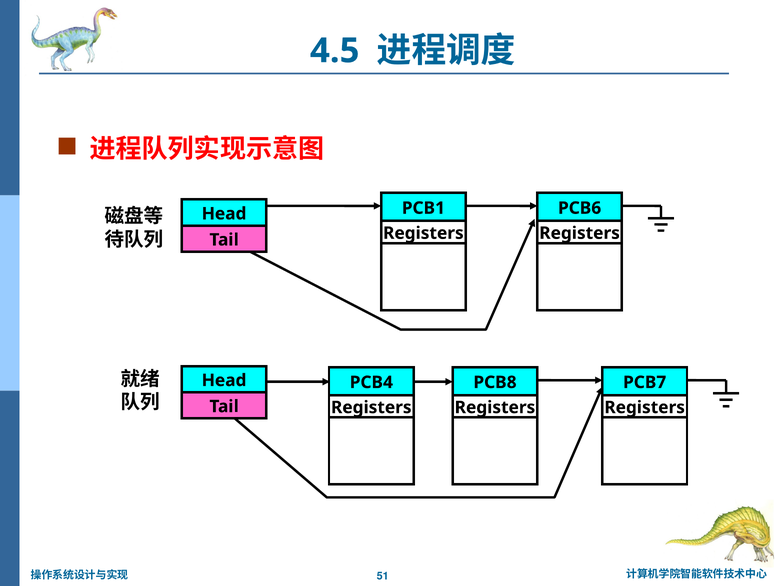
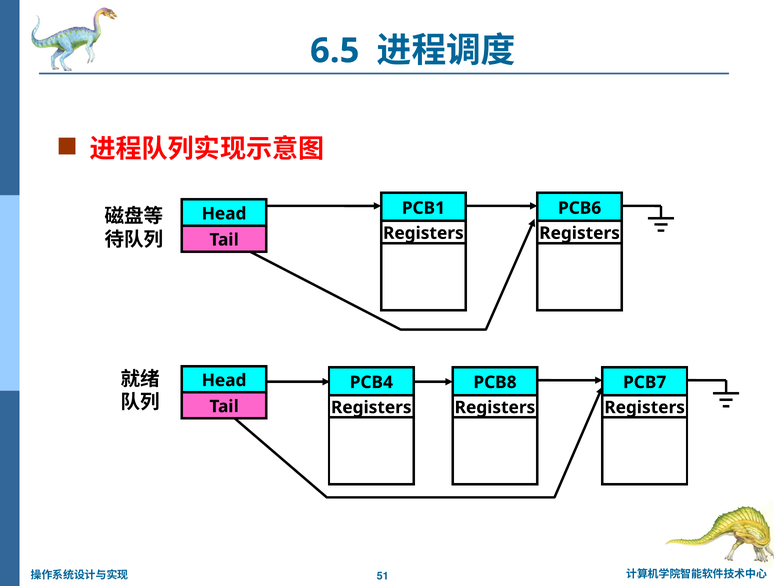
4.5: 4.5 -> 6.5
